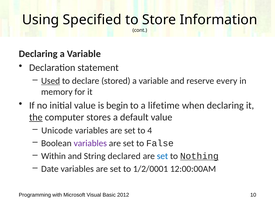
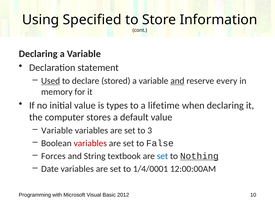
and at (177, 81) underline: none -> present
begin: begin -> types
the underline: present -> none
Unicode at (57, 131): Unicode -> Variable
4: 4 -> 3
variables at (90, 143) colour: purple -> red
Within: Within -> Forces
declared: declared -> textbook
1/2/0001: 1/2/0001 -> 1/4/0001
